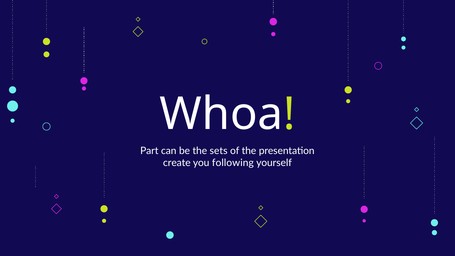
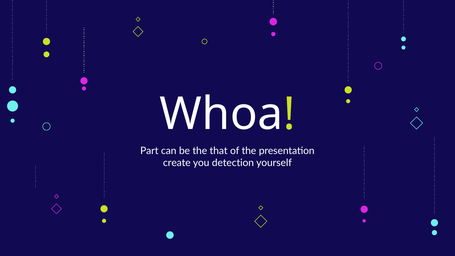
sets: sets -> that
following: following -> detection
